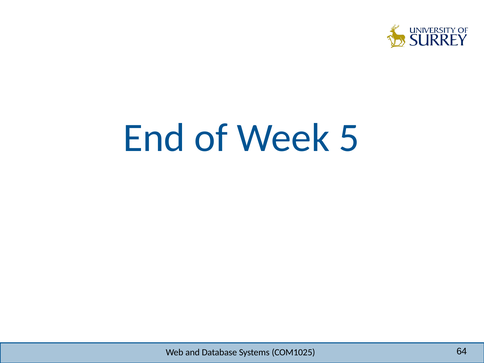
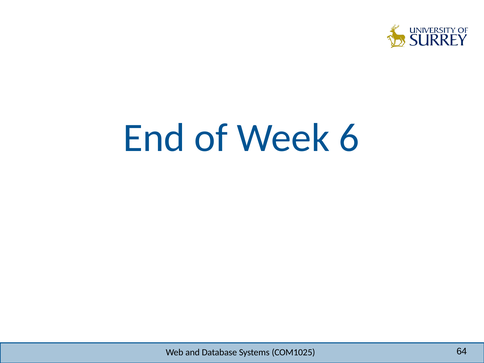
5: 5 -> 6
